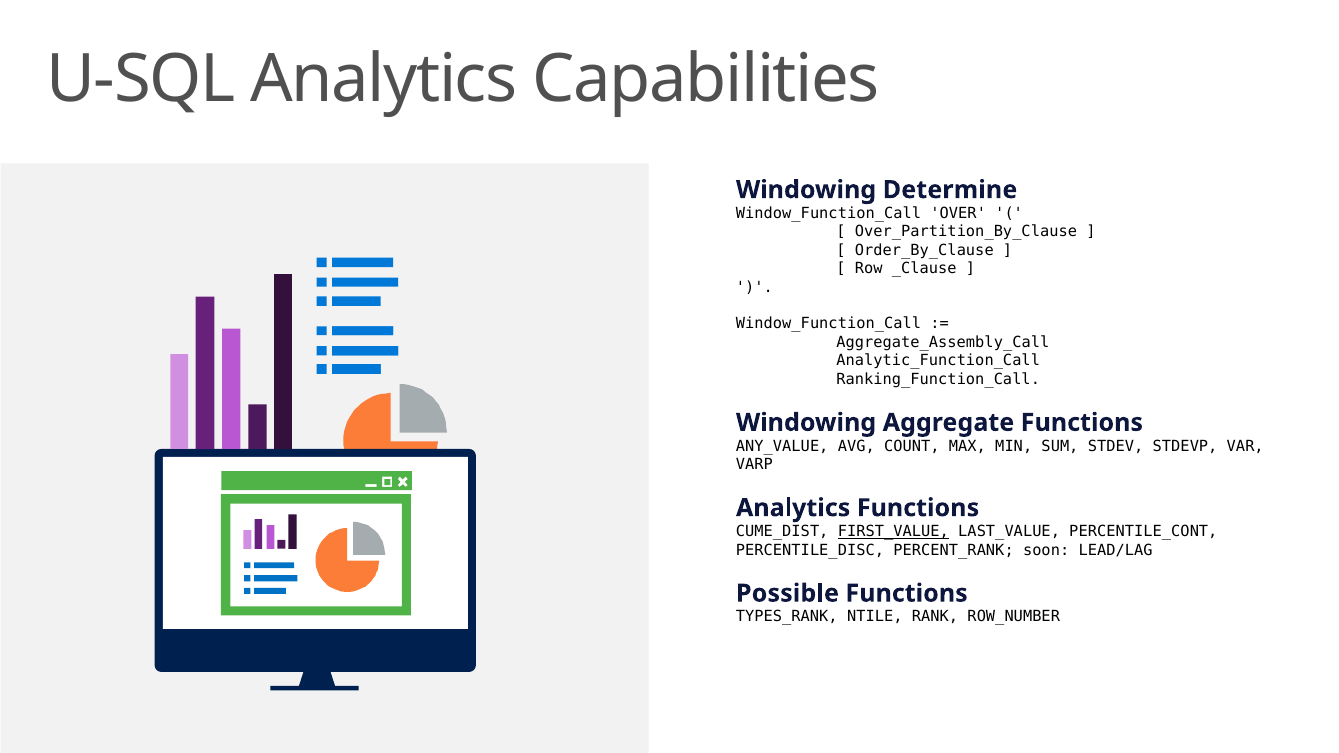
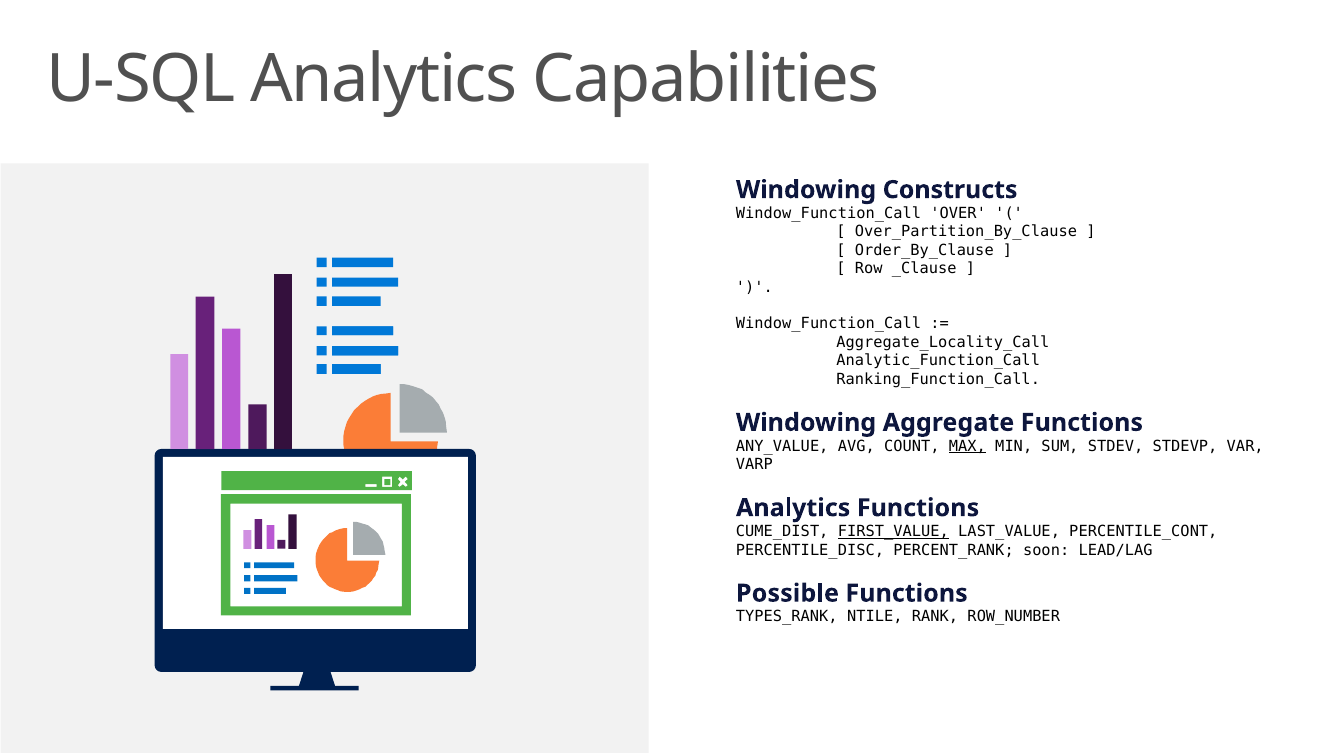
Determine: Determine -> Constructs
Aggregate_Assembly_Call: Aggregate_Assembly_Call -> Aggregate_Locality_Call
MAX underline: none -> present
